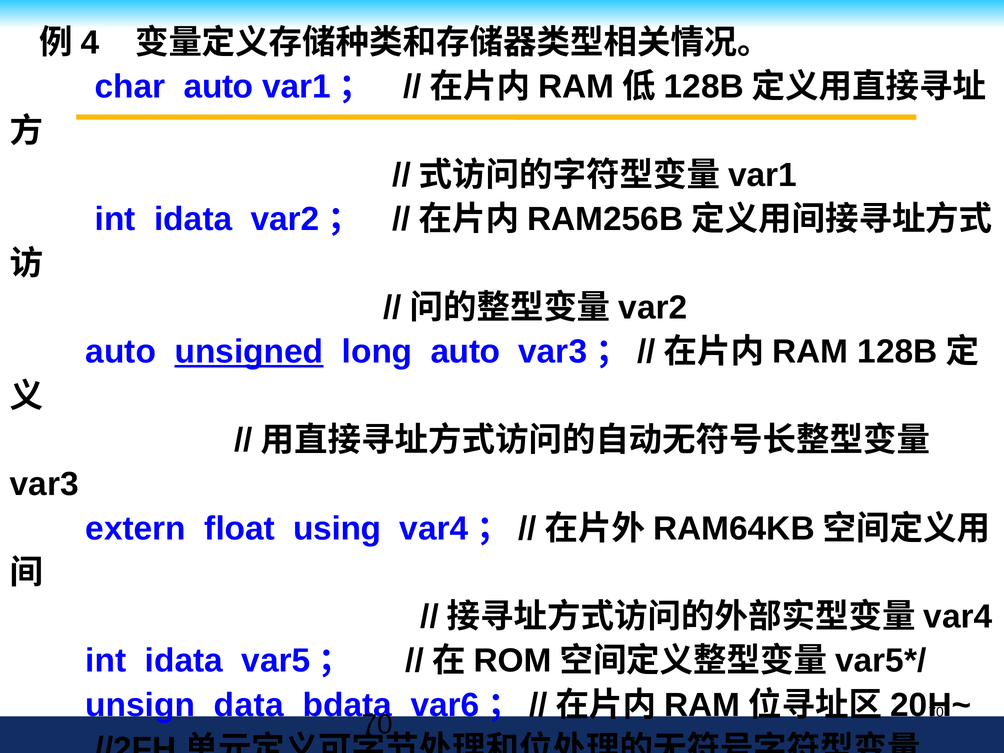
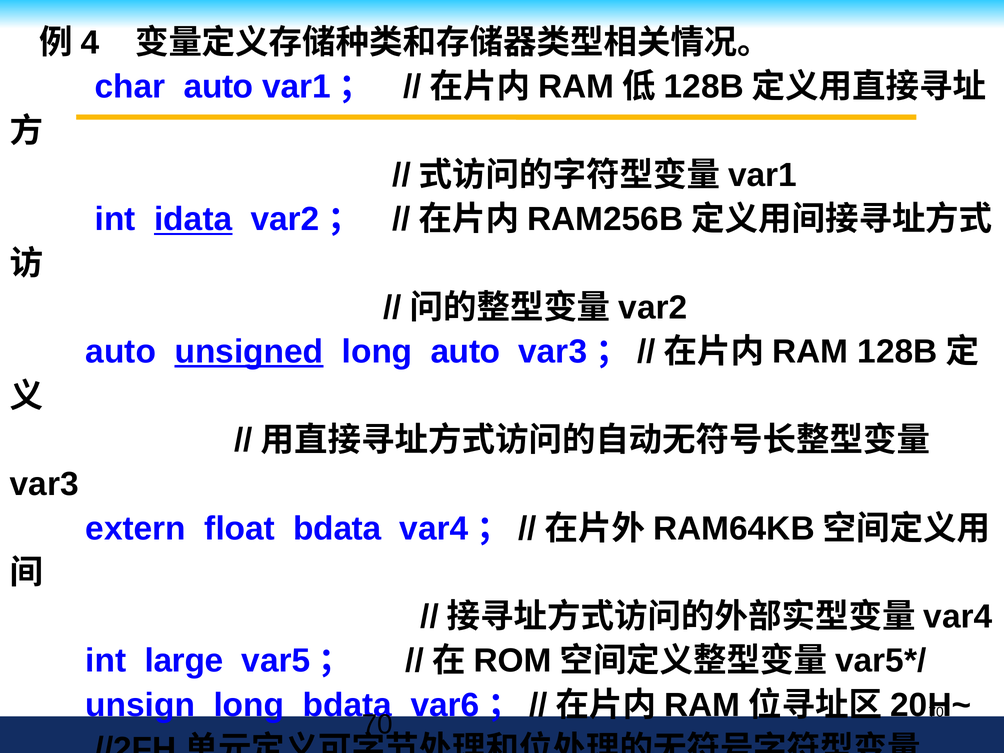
idata at (193, 219) underline: none -> present
float using: using -> bdata
idata at (184, 661): idata -> large
unsign data: data -> long
